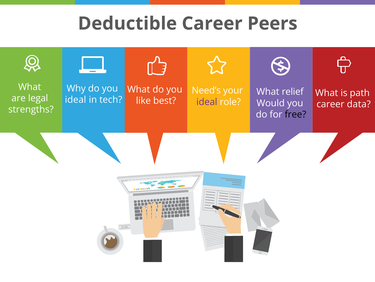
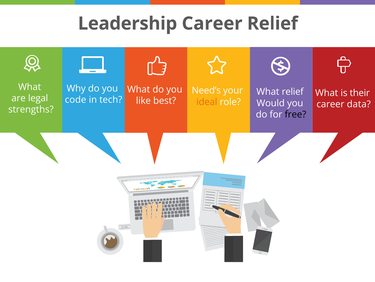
Deductible: Deductible -> Leadership
Career Peers: Peers -> Relief
path: path -> their
ideal at (76, 99): ideal -> code
ideal at (207, 102) colour: purple -> orange
